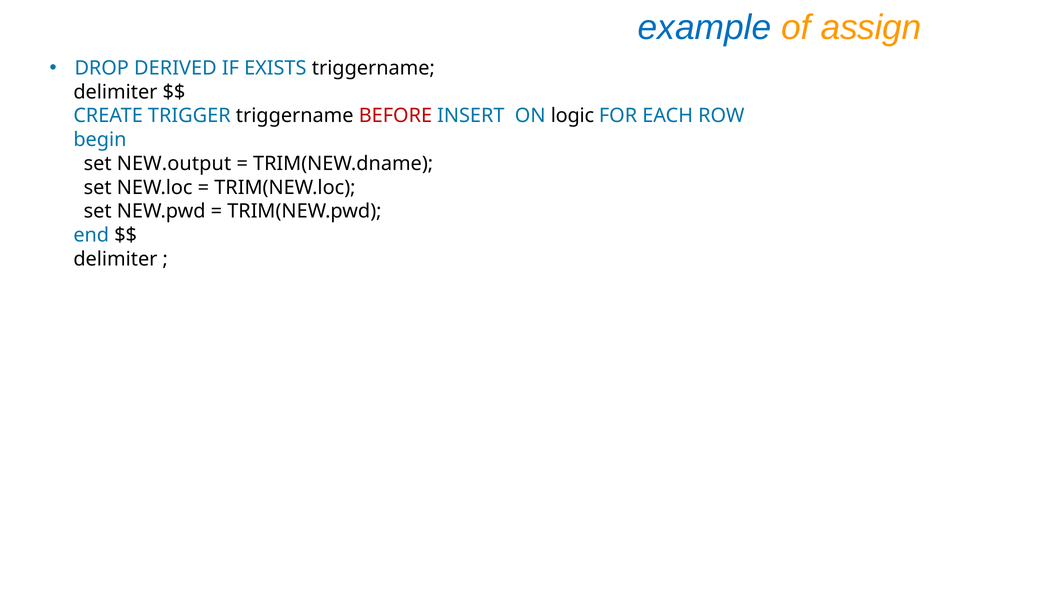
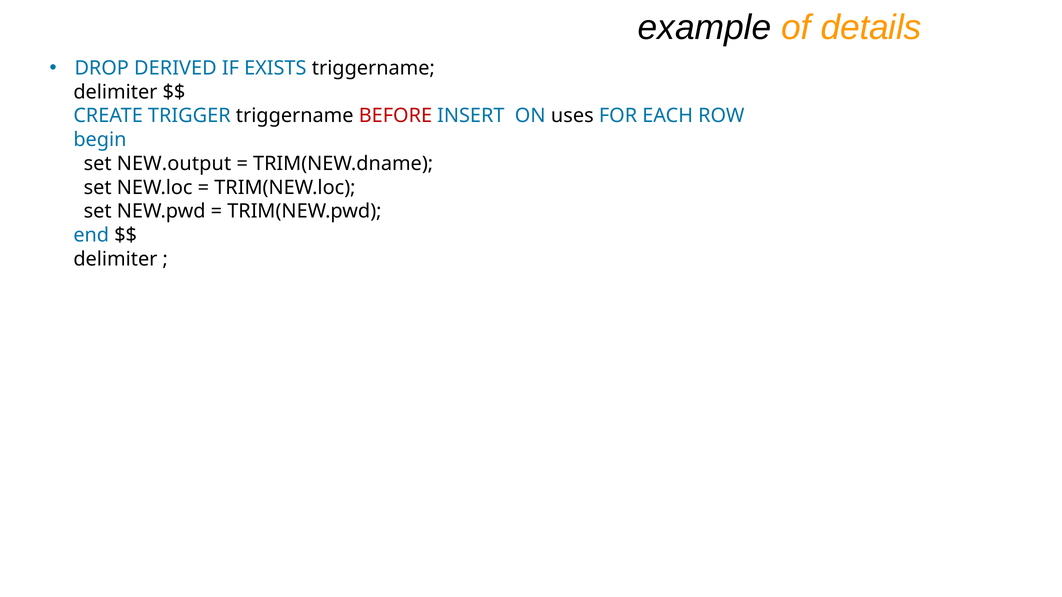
example colour: blue -> black
assign: assign -> details
logic: logic -> uses
